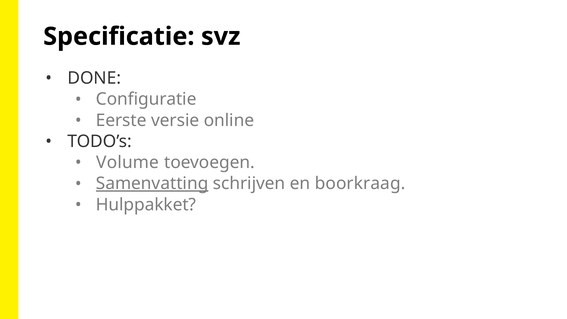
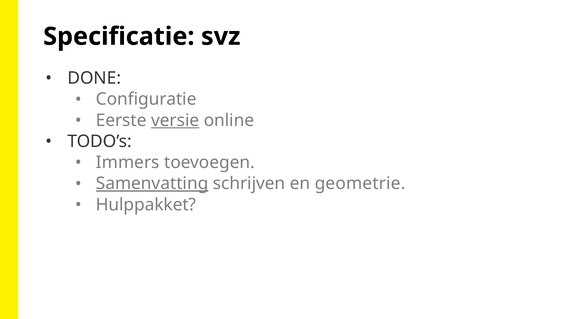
versie underline: none -> present
Volume: Volume -> Immers
boorkraag: boorkraag -> geometrie
